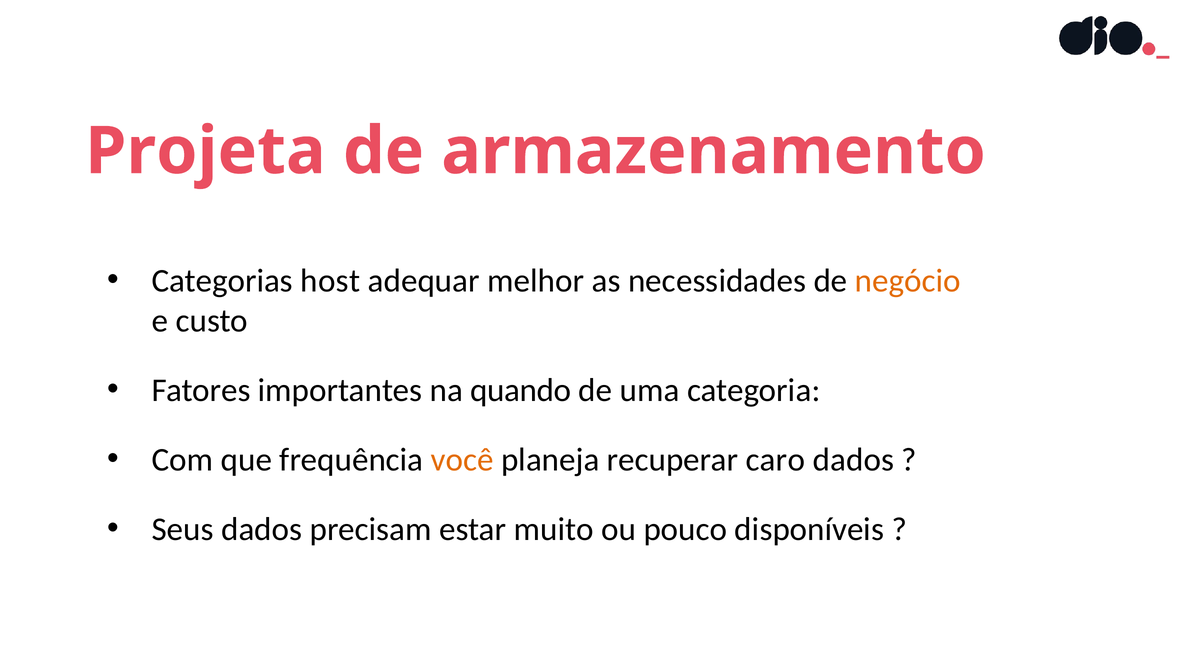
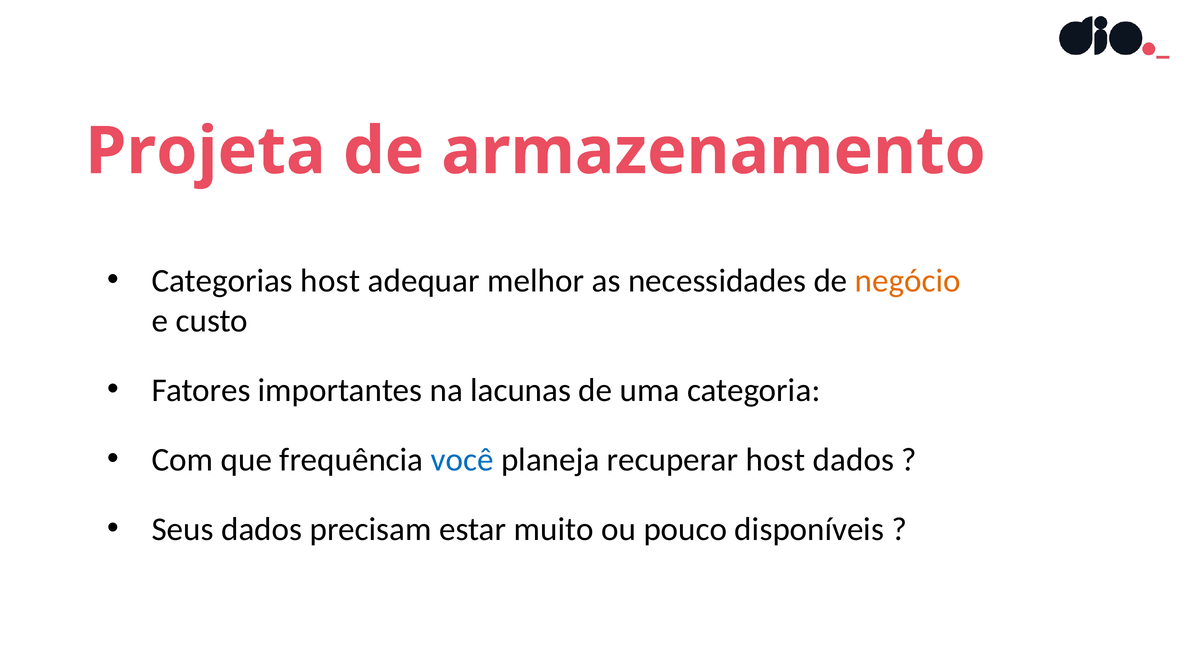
quando: quando -> lacunas
você colour: orange -> blue
recuperar caro: caro -> host
